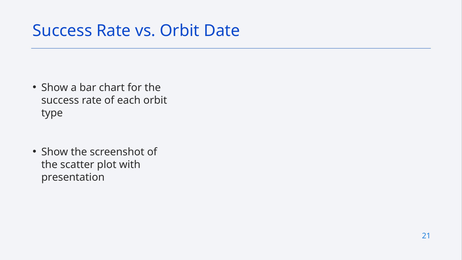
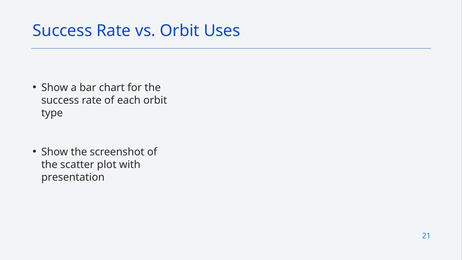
Date: Date -> Uses
